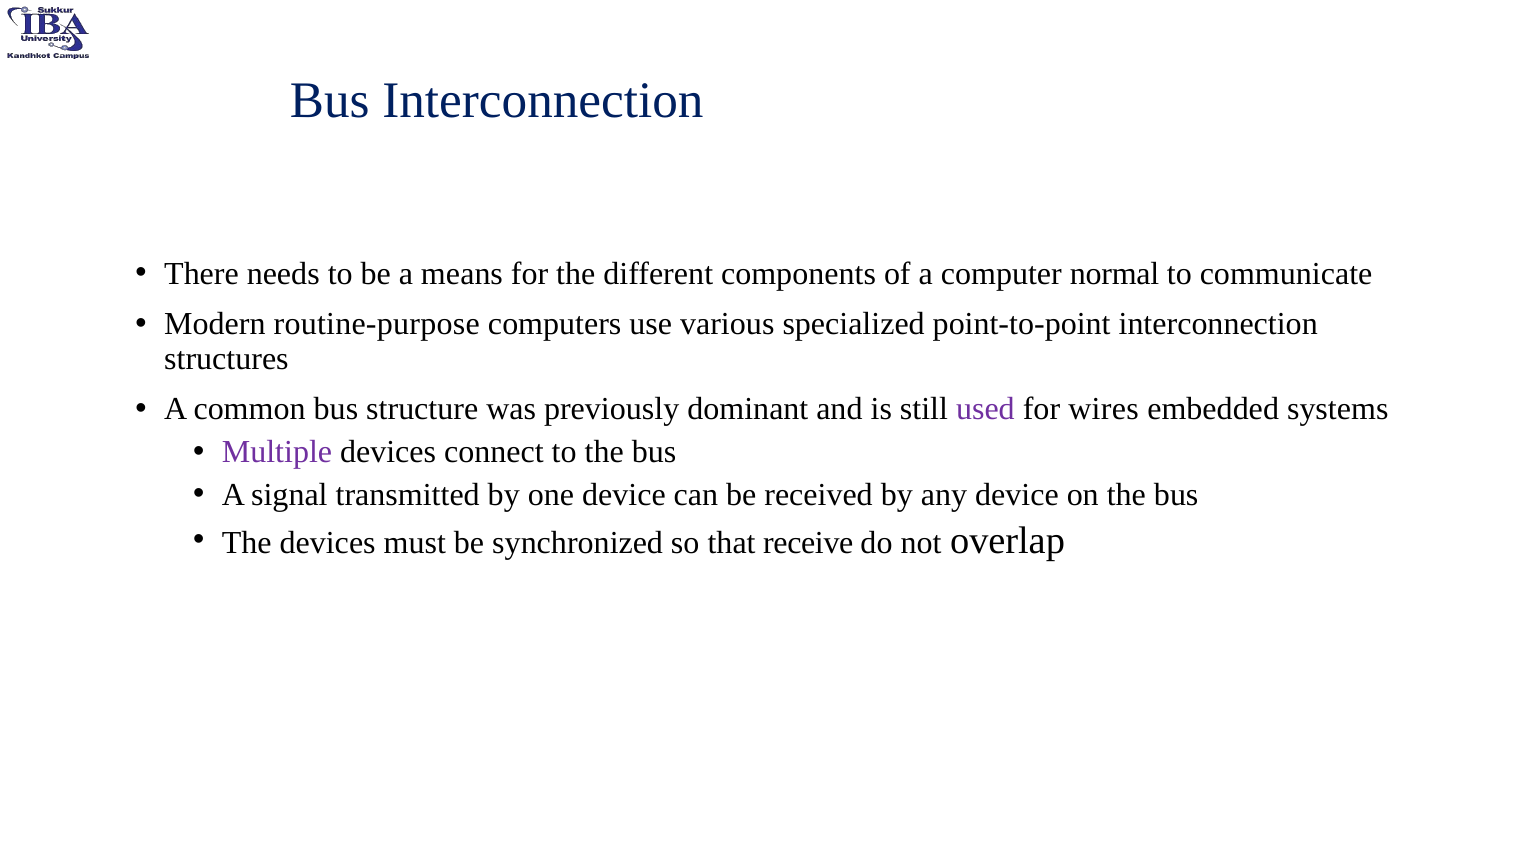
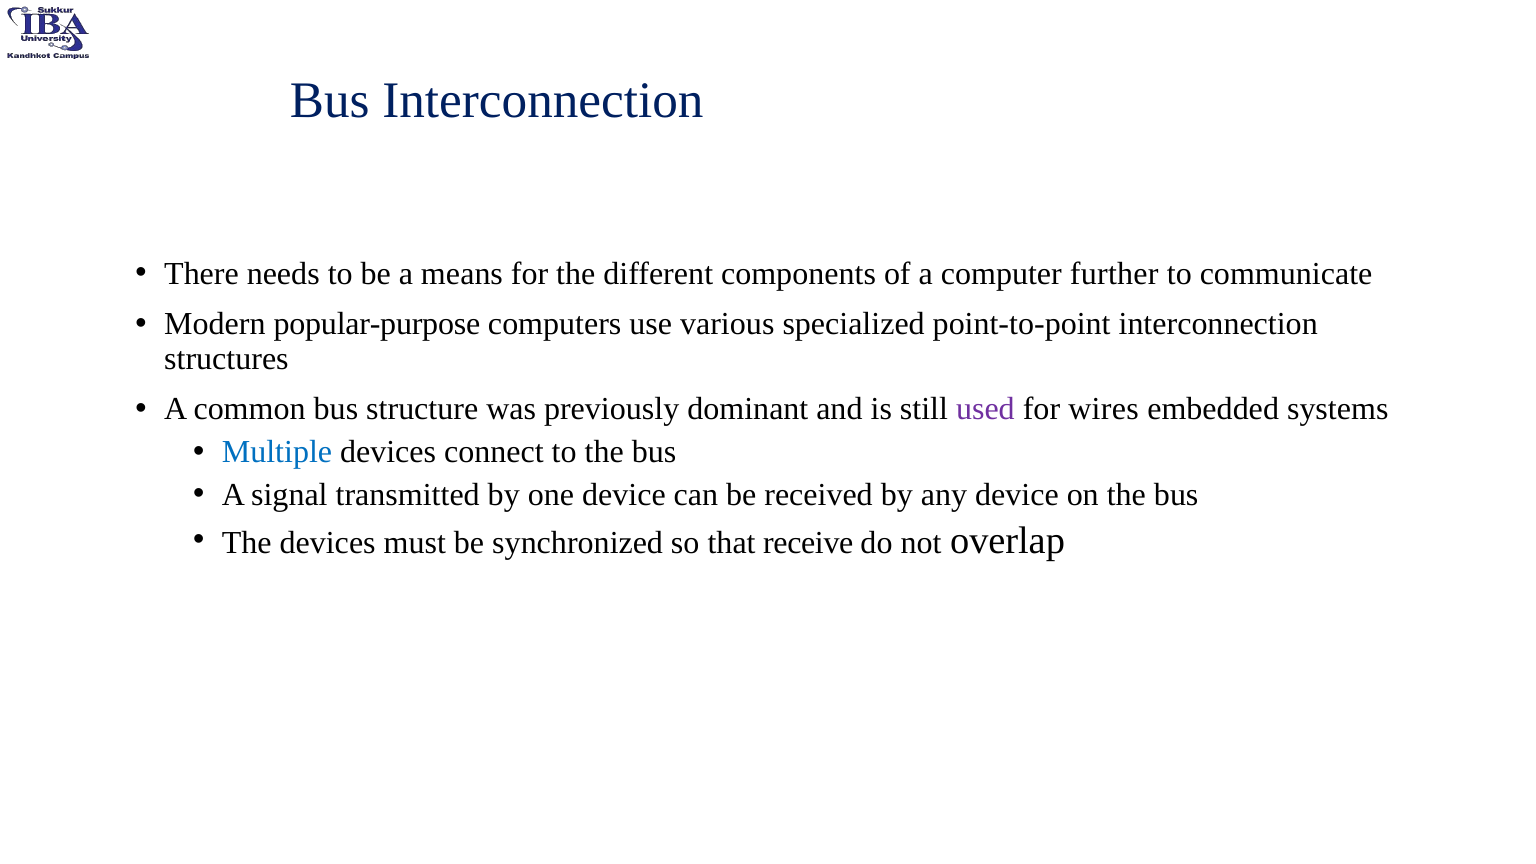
normal: normal -> further
routine-purpose: routine-purpose -> popular-purpose
Multiple colour: purple -> blue
